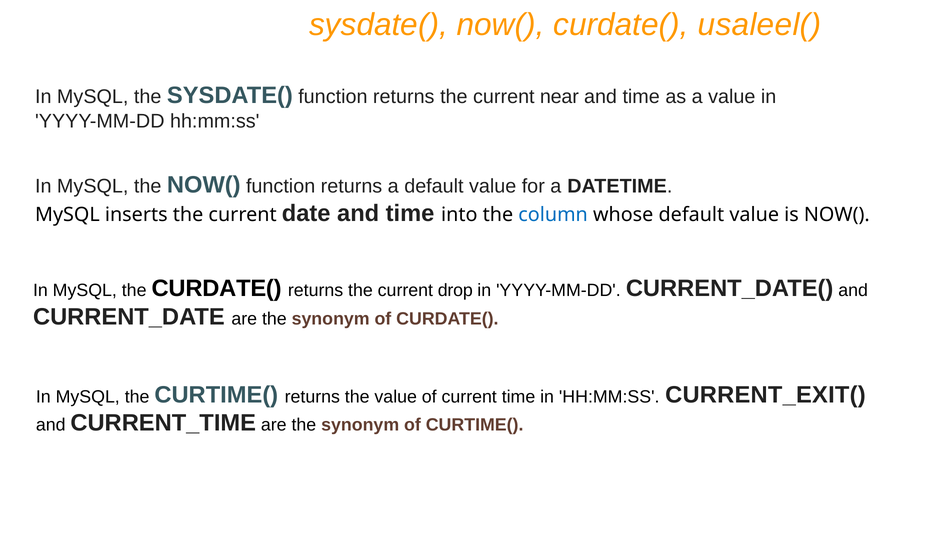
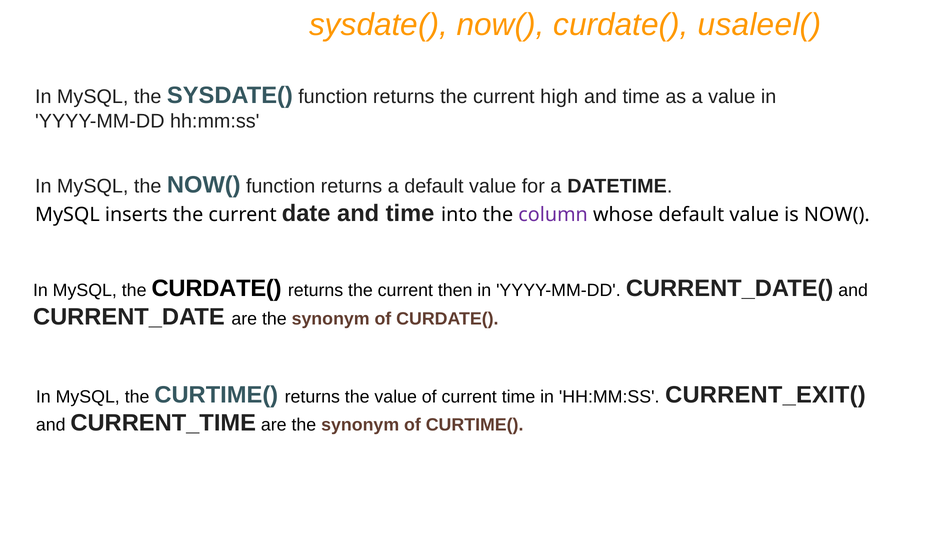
near: near -> high
column colour: blue -> purple
drop: drop -> then
